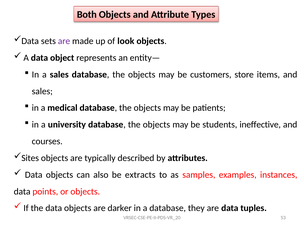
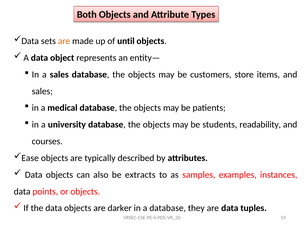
are at (64, 41) colour: purple -> orange
look: look -> until
ineffective: ineffective -> readability
Sites: Sites -> Ease
